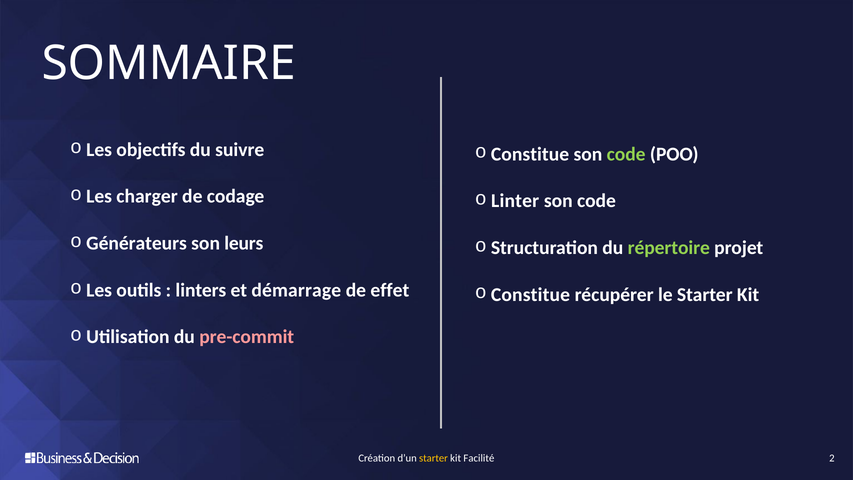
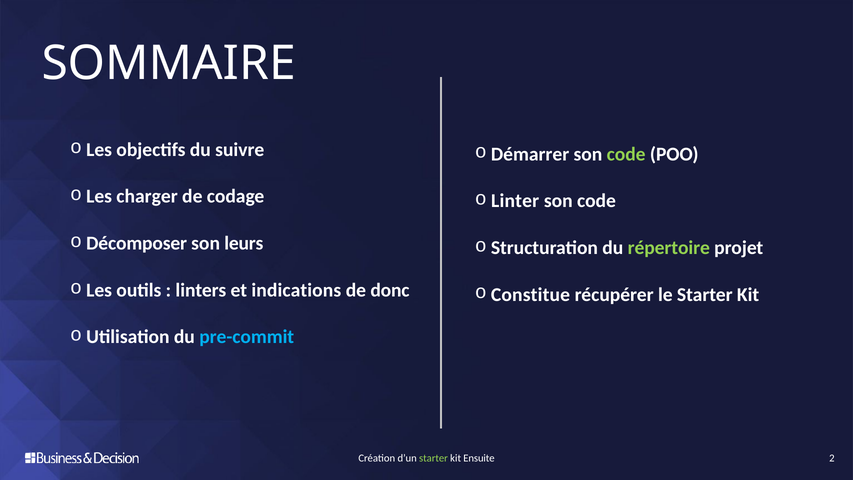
Constitue at (530, 154): Constitue -> Démarrer
Générateurs: Générateurs -> Décomposer
démarrage: démarrage -> indications
effet: effet -> donc
pre-commit colour: pink -> light blue
starter at (434, 458) colour: yellow -> light green
Facilité: Facilité -> Ensuite
